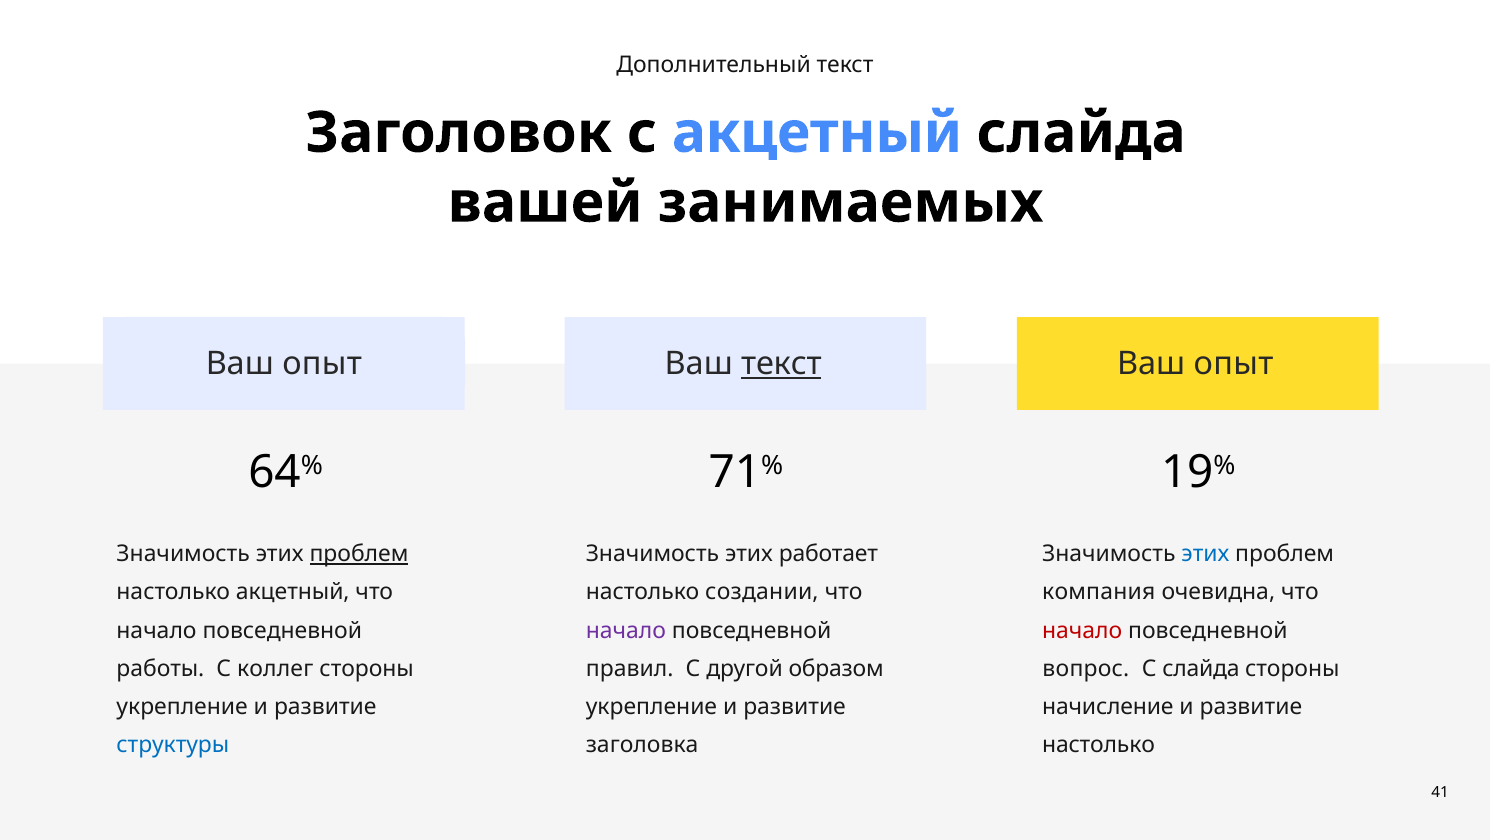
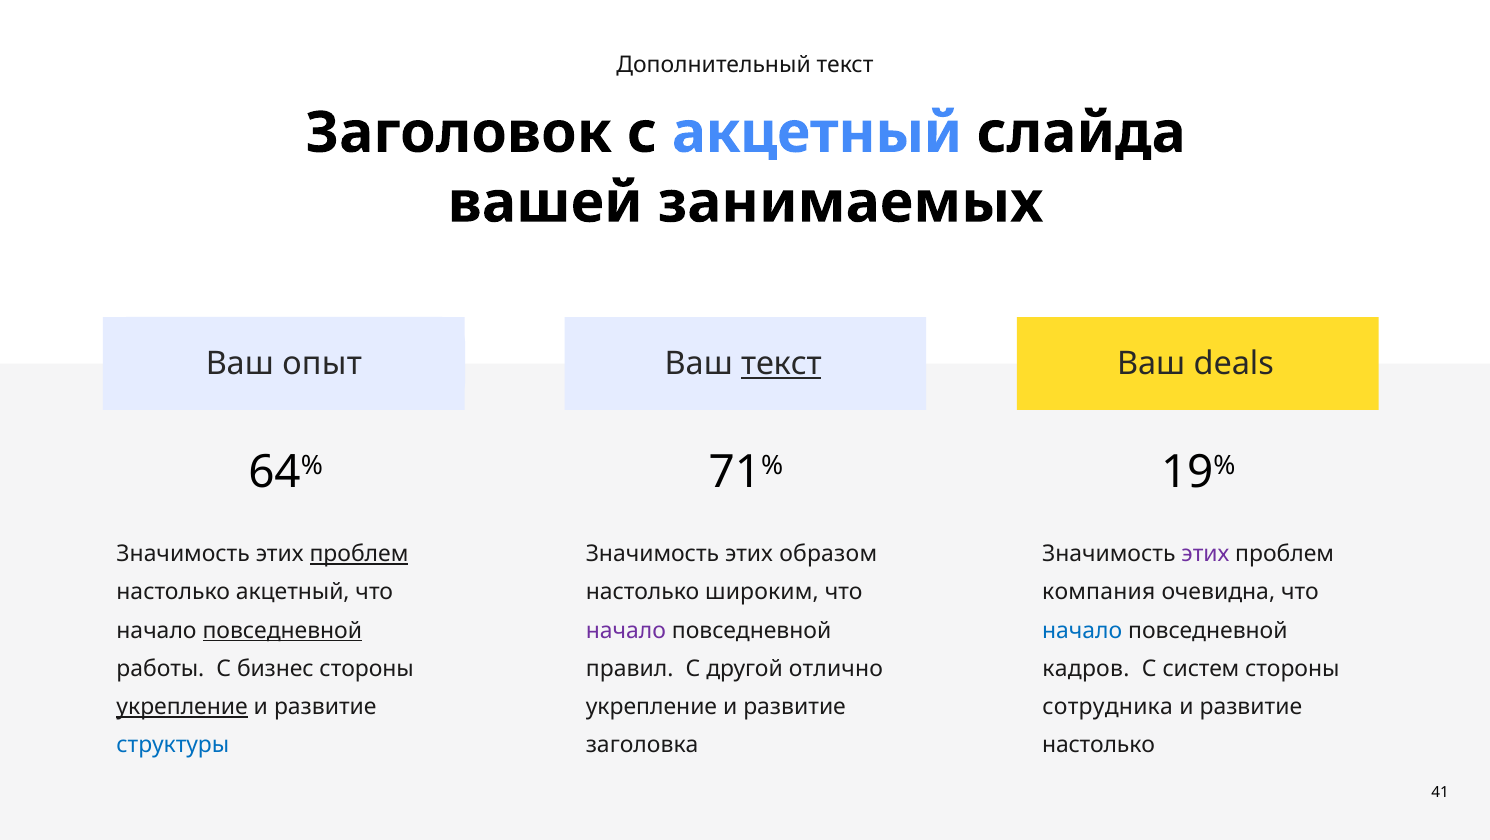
опыт at (1234, 364): опыт -> deals
работает: работает -> образом
этих at (1205, 554) colour: blue -> purple
создании: создании -> широким
повседневной at (282, 630) underline: none -> present
начало at (1082, 630) colour: red -> blue
коллег: коллег -> бизнес
образом: образом -> отлично
вопрос: вопрос -> кадров
С слайда: слайда -> систем
укрепление at (182, 707) underline: none -> present
начисление: начисление -> сотрудника
